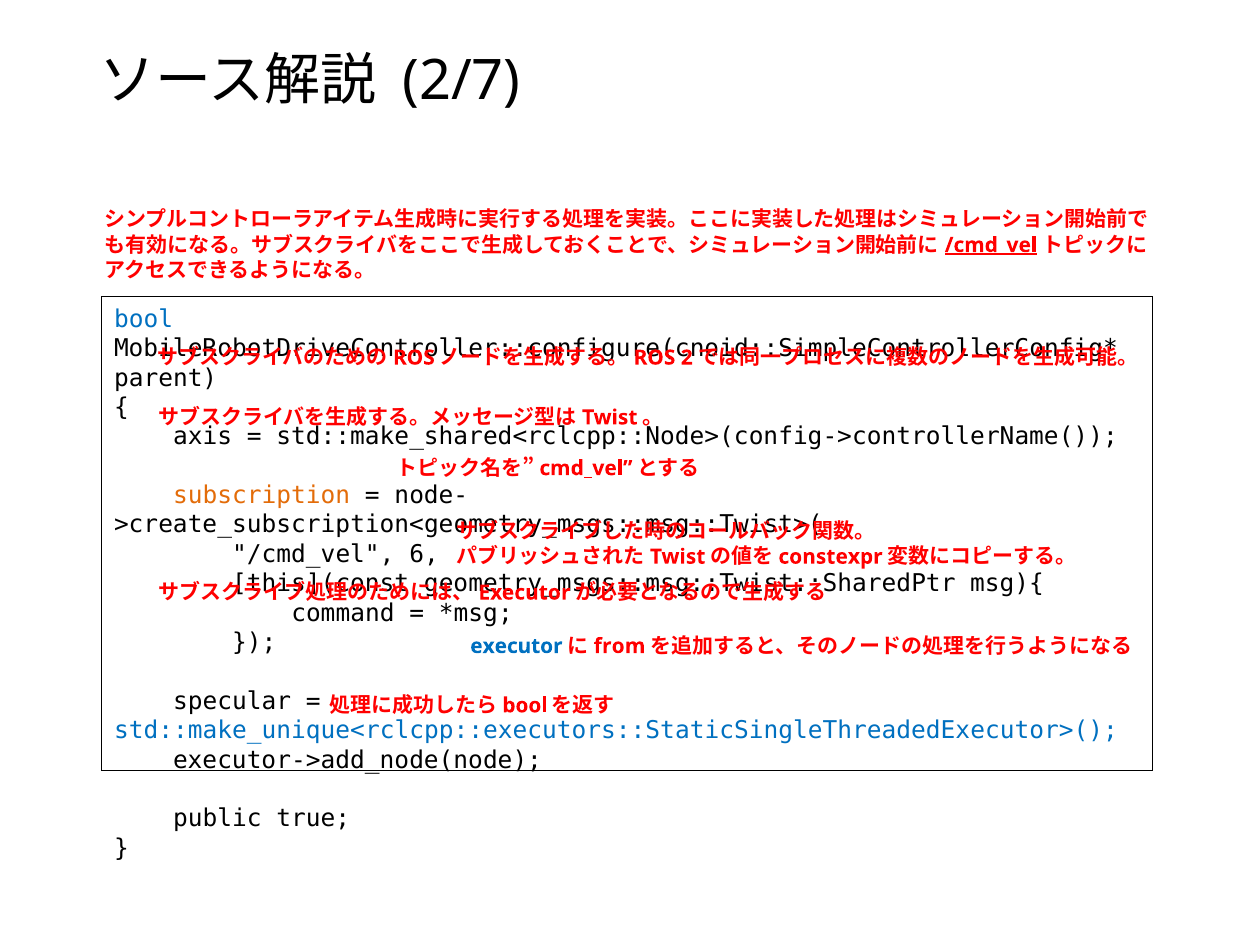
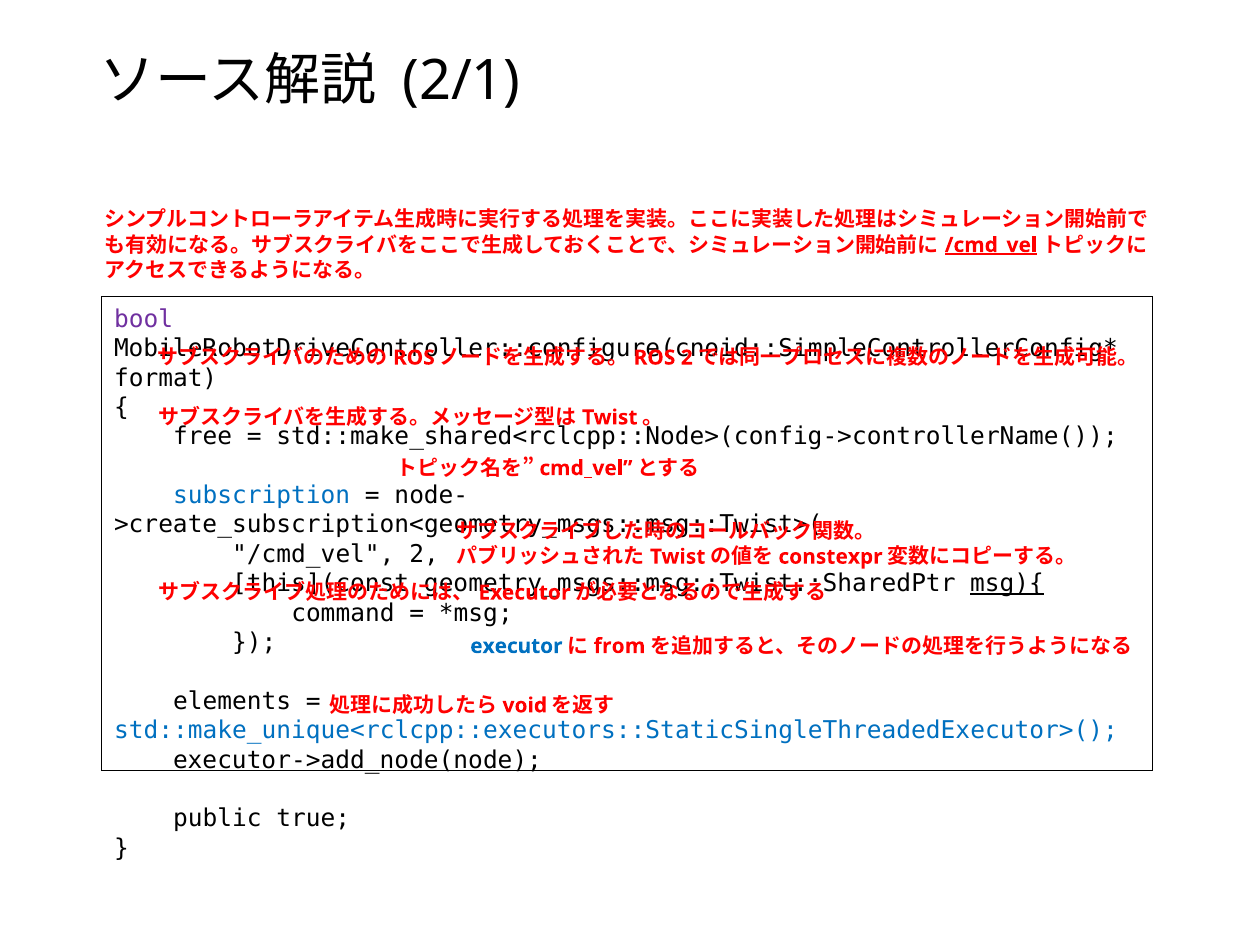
2/7: 2/7 -> 2/1
bool at (144, 319) colour: blue -> purple
parent: parent -> format
axis: axis -> free
subscription colour: orange -> blue
/cmd_vel 6: 6 -> 2
msg){ underline: none -> present
specular: specular -> elements
bool at (525, 706): bool -> void
